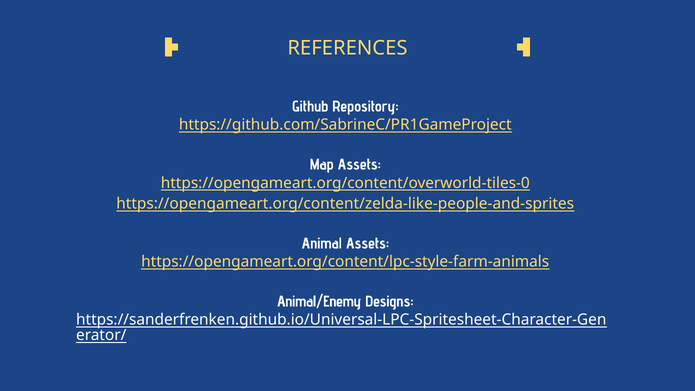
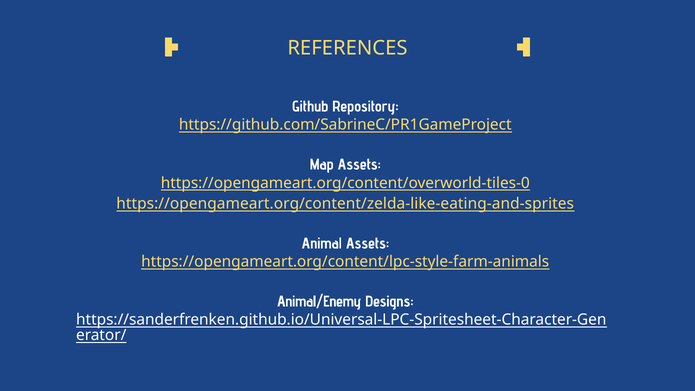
https://opengameart.org/content/zelda-like-people-and-sprites: https://opengameart.org/content/zelda-like-people-and-sprites -> https://opengameart.org/content/zelda-like-eating-and-sprites
